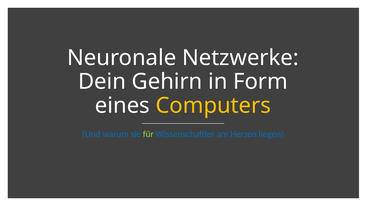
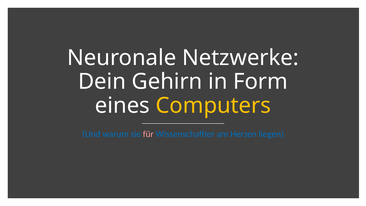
für colour: light green -> pink
